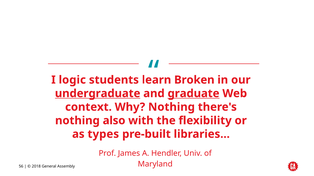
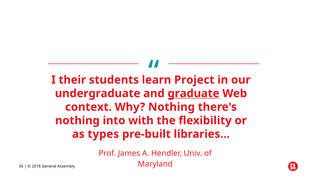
logic: logic -> their
Broken: Broken -> Project
undergraduate underline: present -> none
also: also -> into
